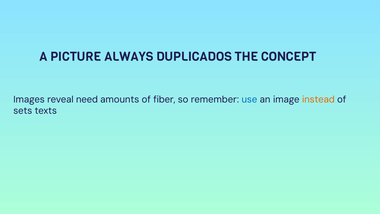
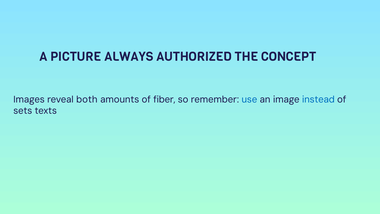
DUPLICADOS: DUPLICADOS -> AUTHORIZED
need: need -> both
instead colour: orange -> blue
